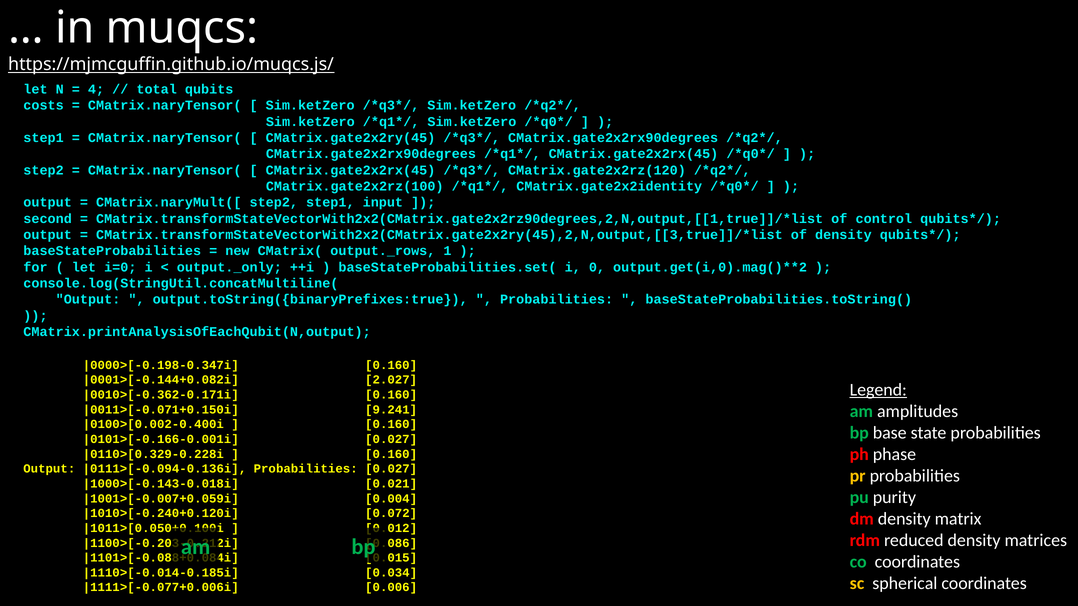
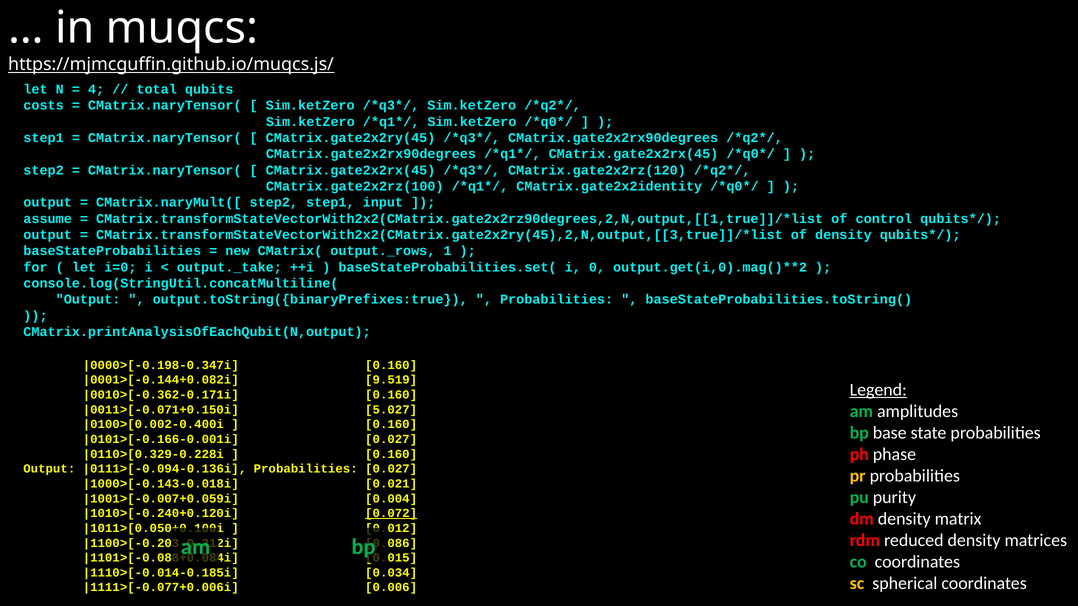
second: second -> assume
output._only: output._only -> output._take
2.027: 2.027 -> 9.519
9.241: 9.241 -> 5.027
0.072 underline: none -> present
